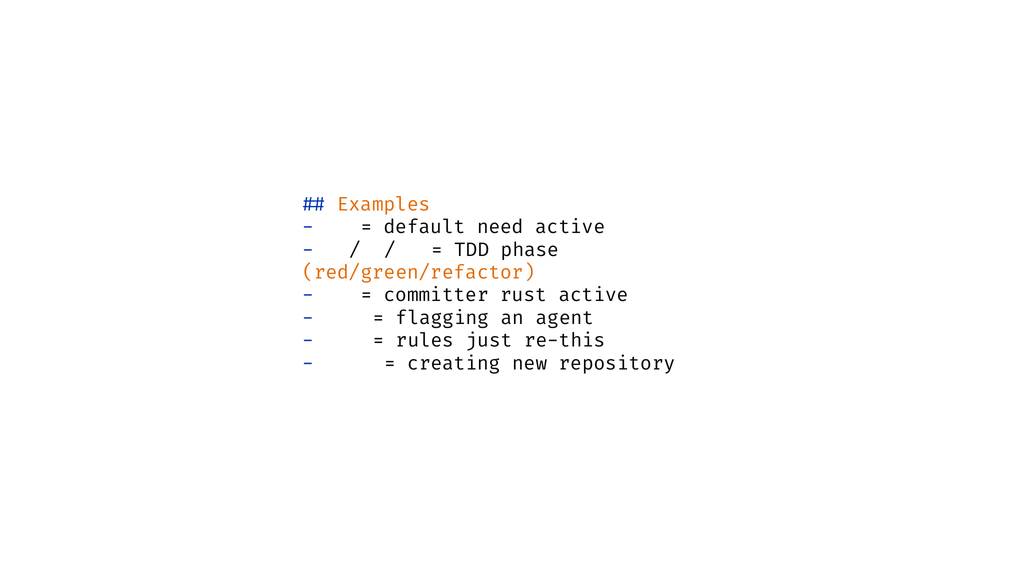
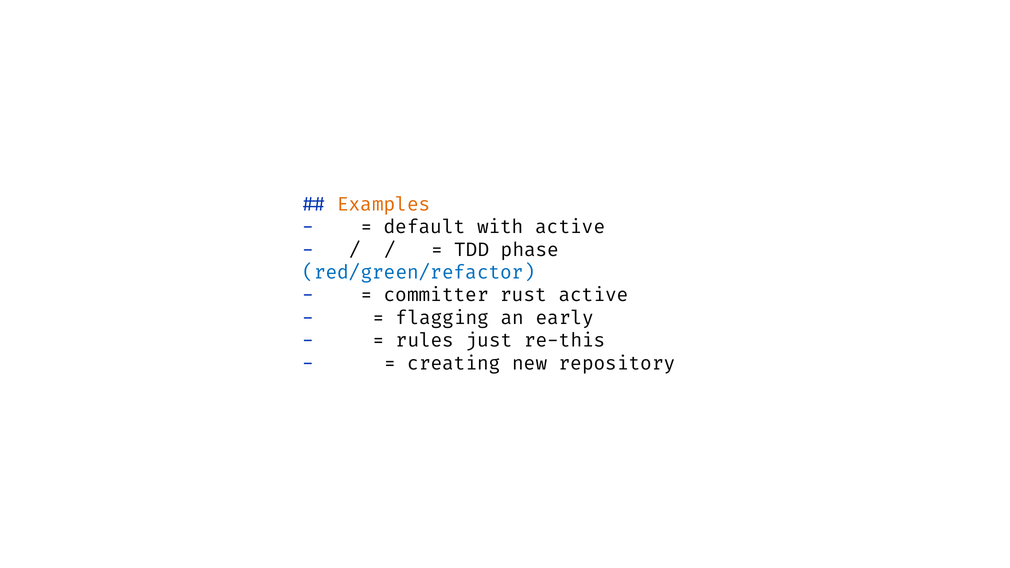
need: need -> with
red/green/refactor colour: orange -> blue
agent: agent -> early
